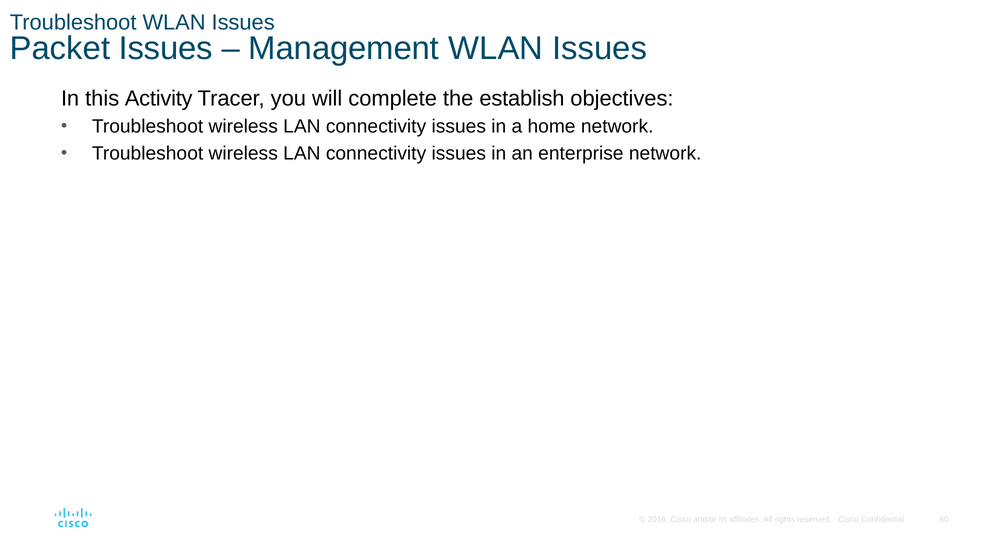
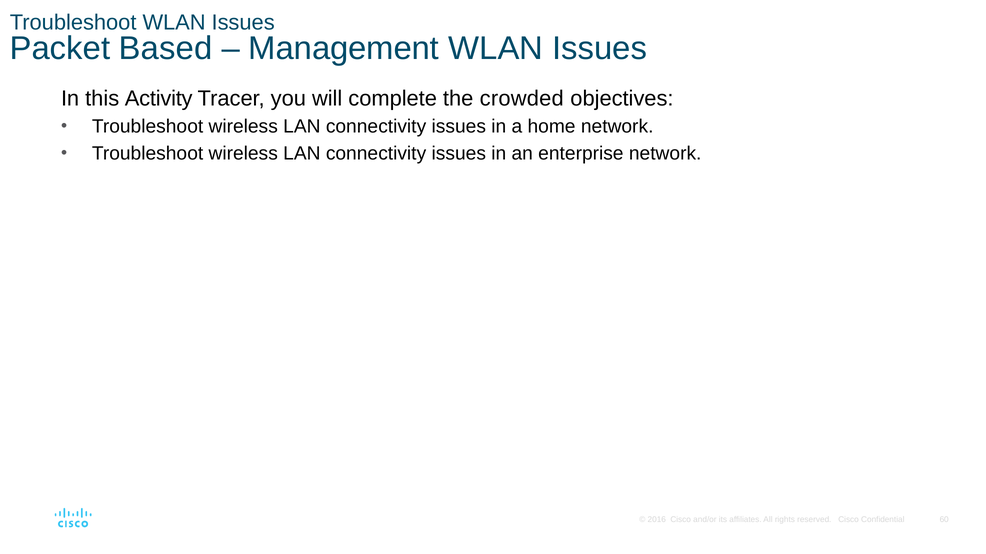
Packet Issues: Issues -> Based
establish: establish -> crowded
